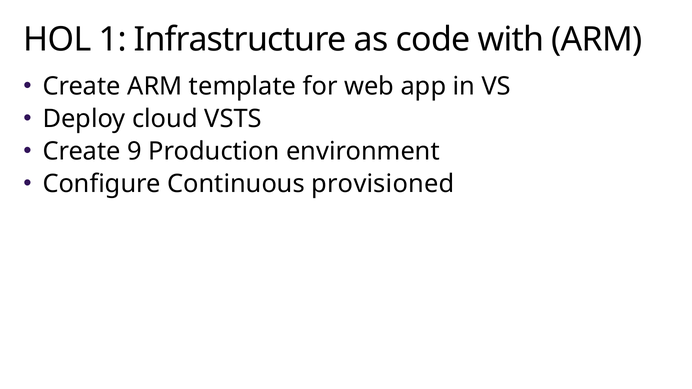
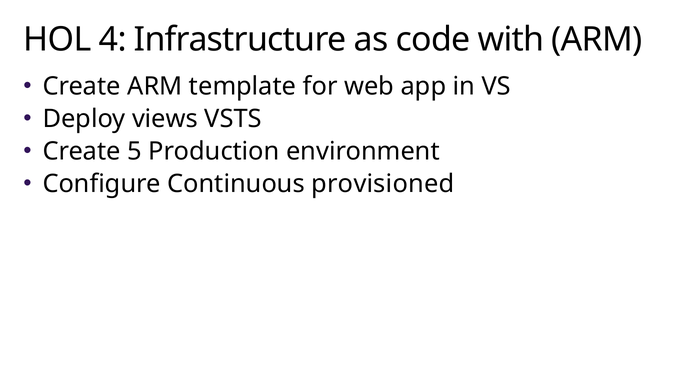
1: 1 -> 4
cloud: cloud -> views
9: 9 -> 5
